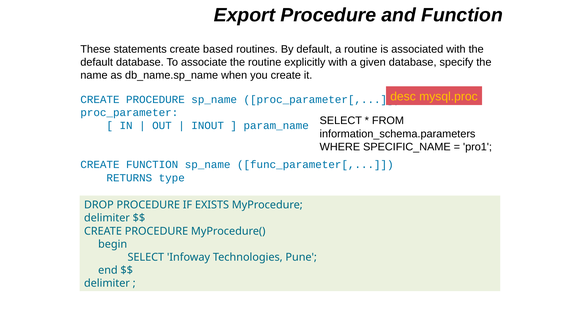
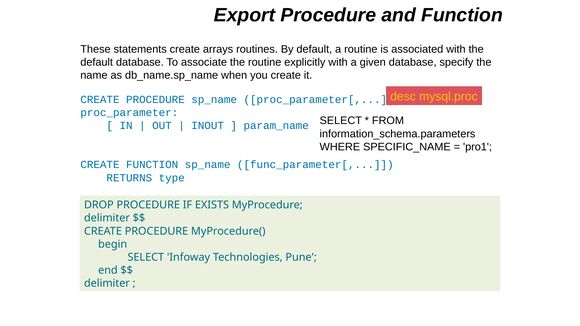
based: based -> arrays
